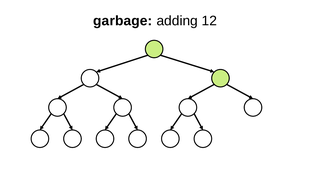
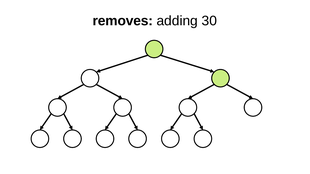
garbage: garbage -> removes
12: 12 -> 30
